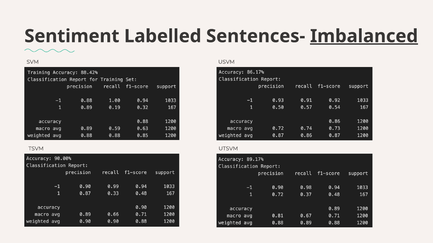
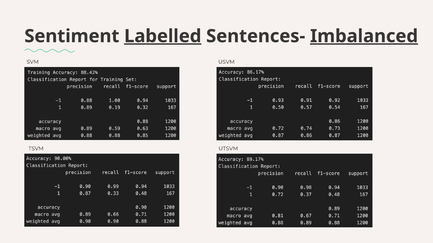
Labelled underline: none -> present
